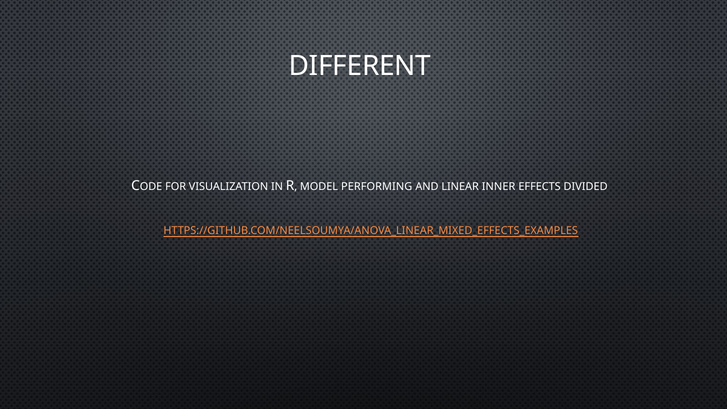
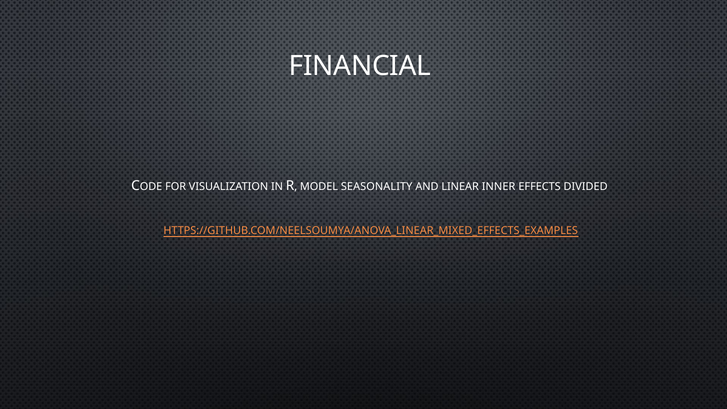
DIFFERENT: DIFFERENT -> FINANCIAL
PERFORMING: PERFORMING -> SEASONALITY
